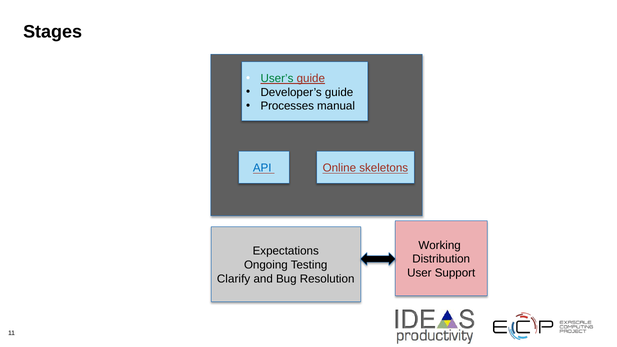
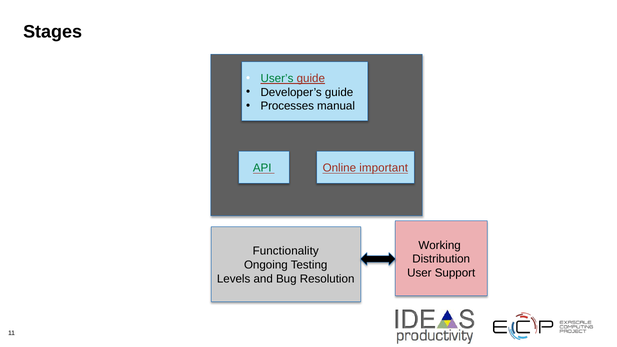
API colour: blue -> green
skeletons: skeletons -> important
Expectations: Expectations -> Functionality
Clarify: Clarify -> Levels
